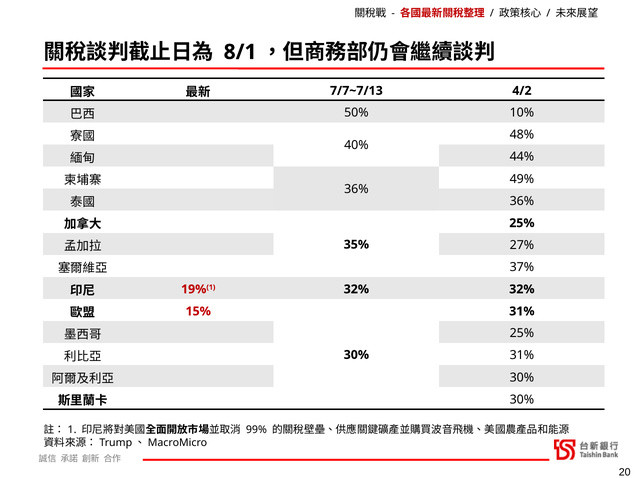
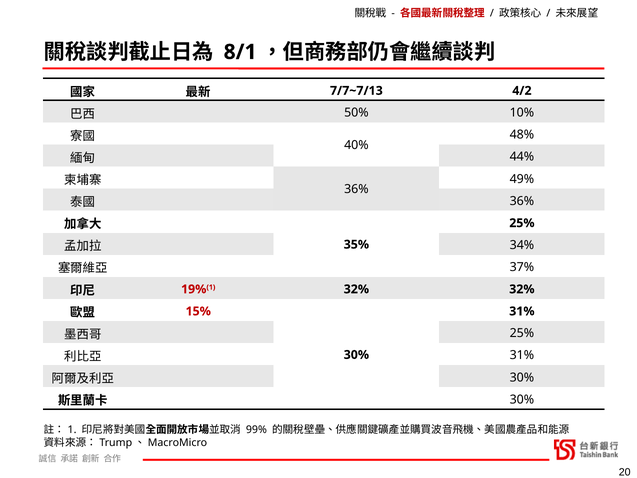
27%: 27% -> 34%
